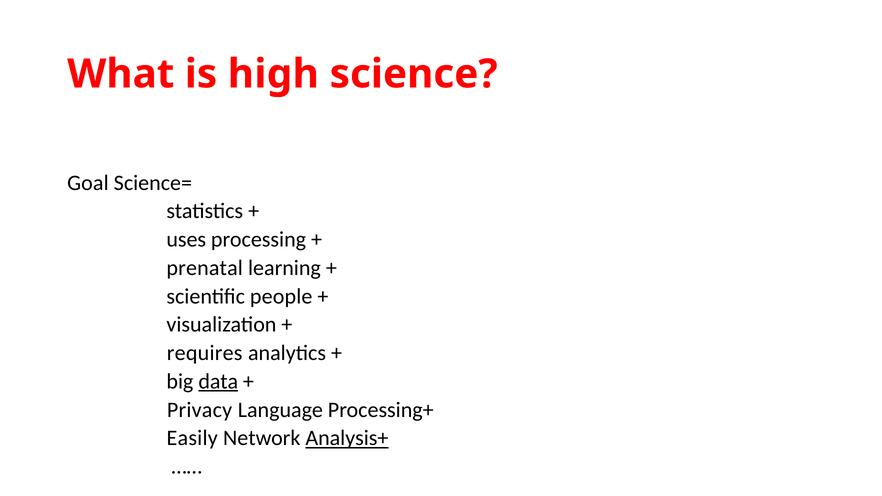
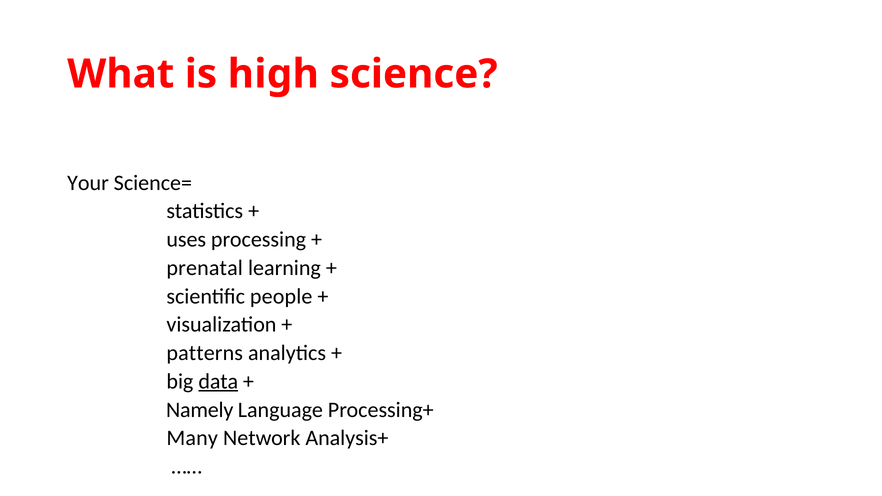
Goal: Goal -> Your
requires: requires -> patterns
Privacy: Privacy -> Namely
Easily: Easily -> Many
Analysis+ underline: present -> none
